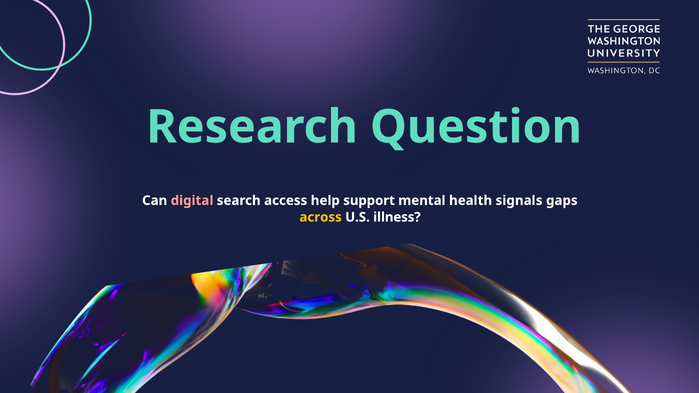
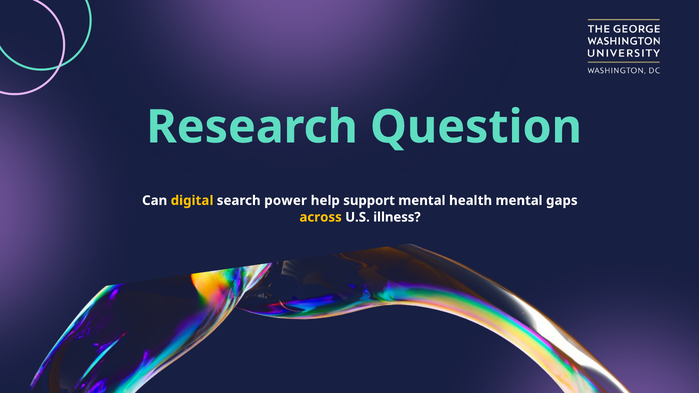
digital colour: pink -> yellow
access: access -> power
health signals: signals -> mental
